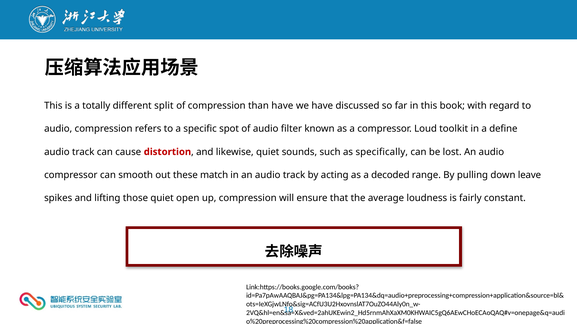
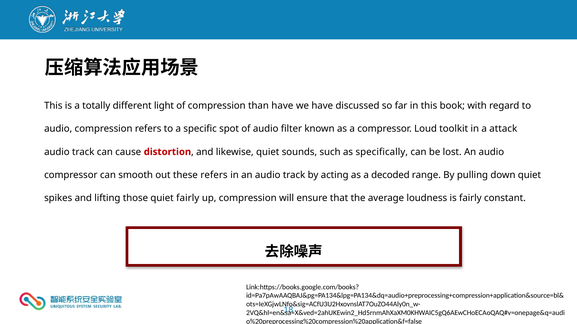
split: split -> light
define: define -> attack
these match: match -> refers
down leave: leave -> quiet
quiet open: open -> fairly
